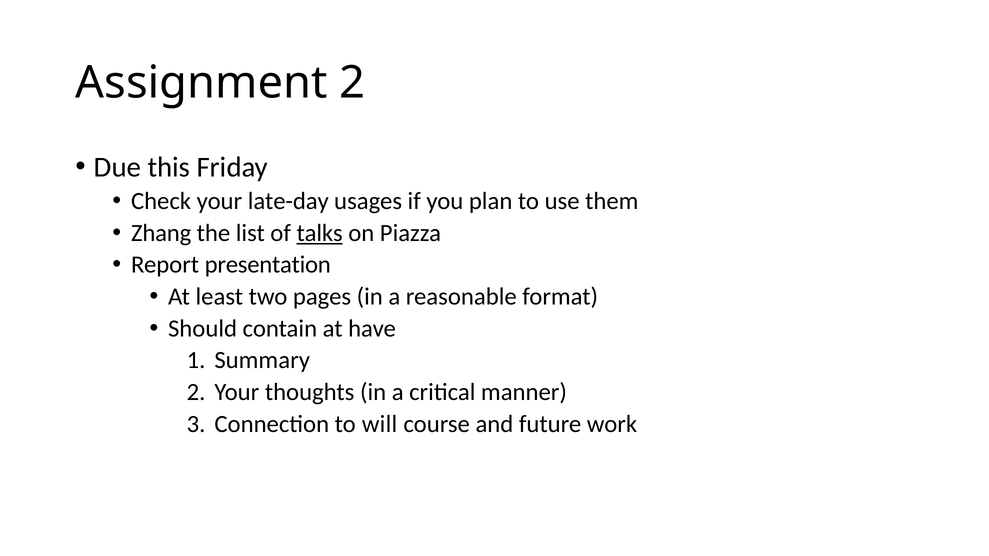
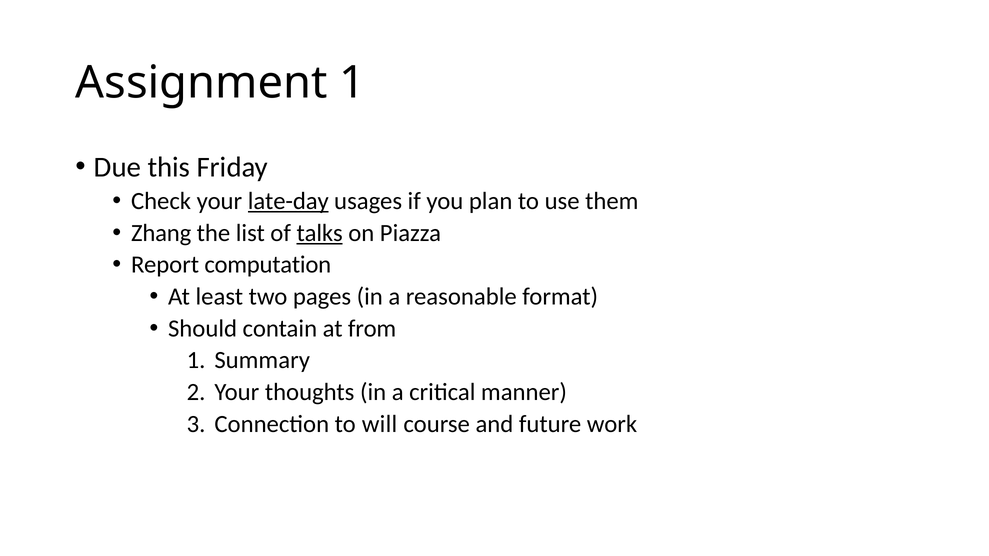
Assignment 2: 2 -> 1
late-day underline: none -> present
presentation: presentation -> computation
have: have -> from
